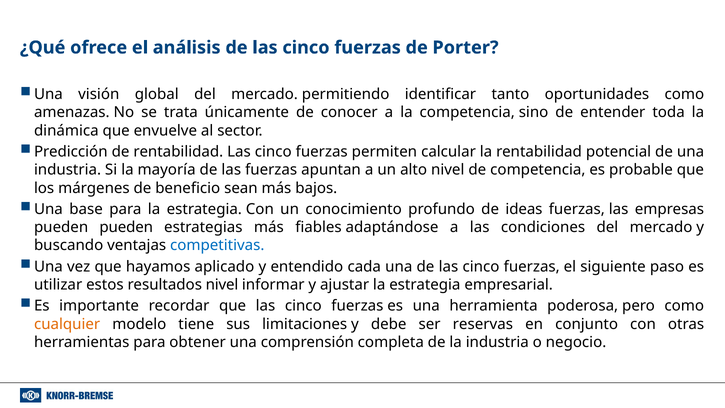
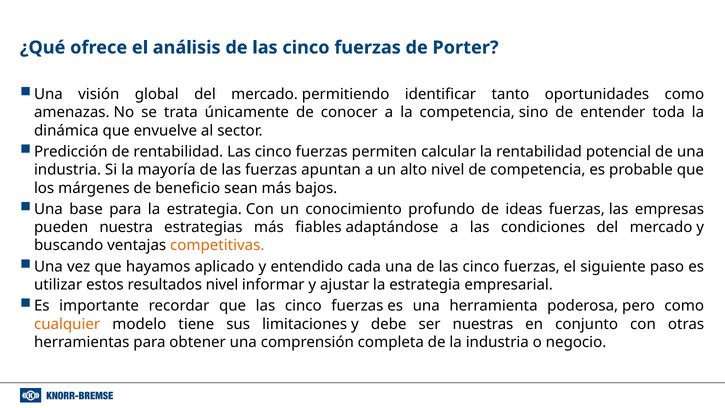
pueden pueden: pueden -> nuestra
competitivas colour: blue -> orange
reservas: reservas -> nuestras
